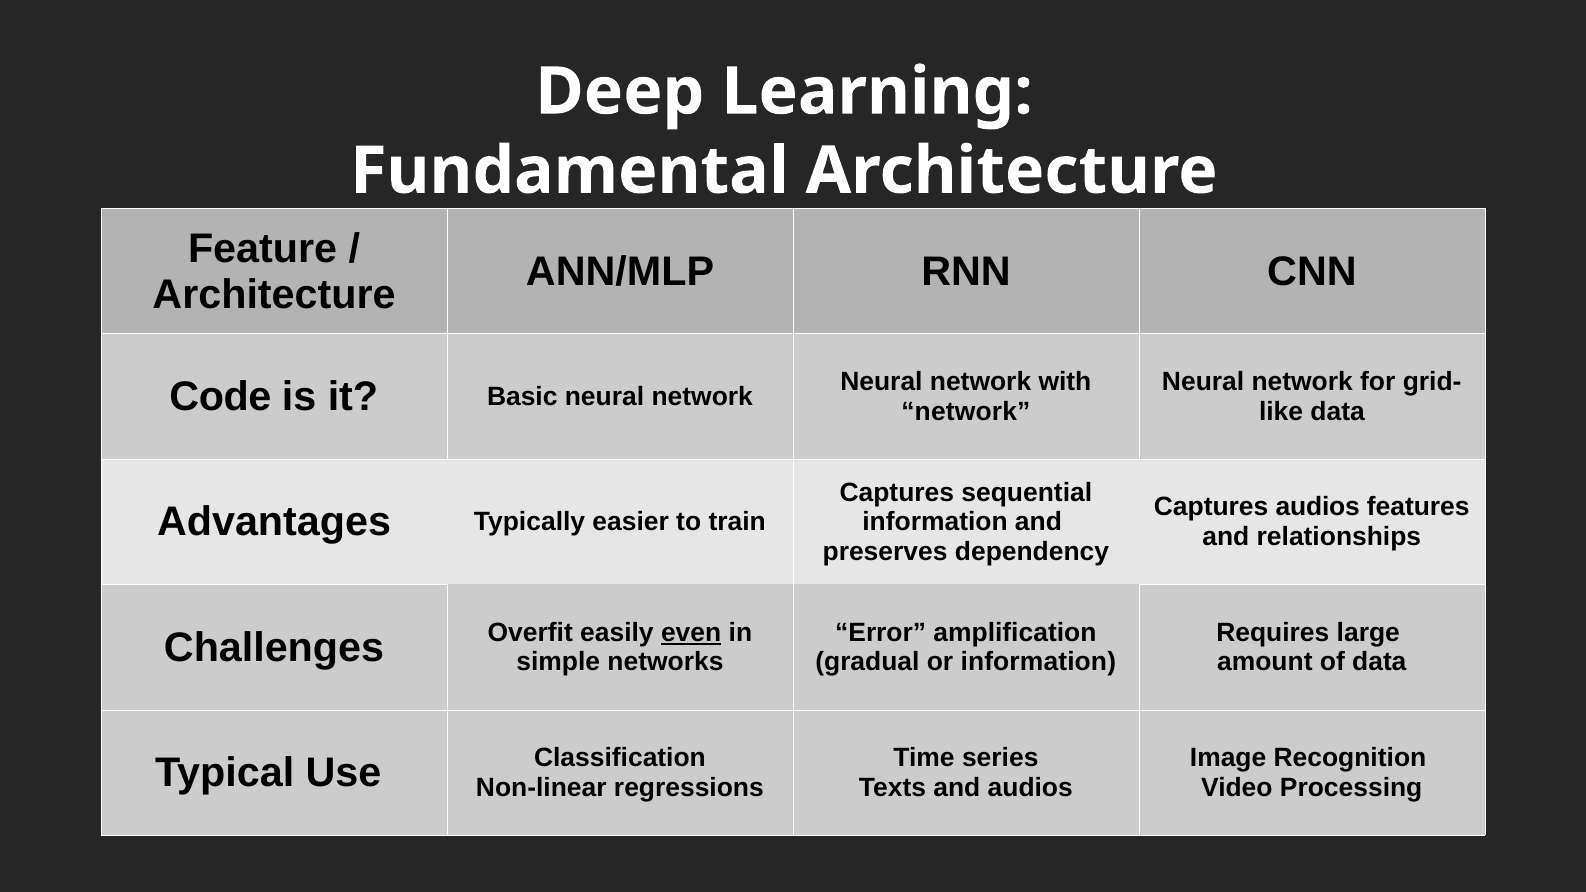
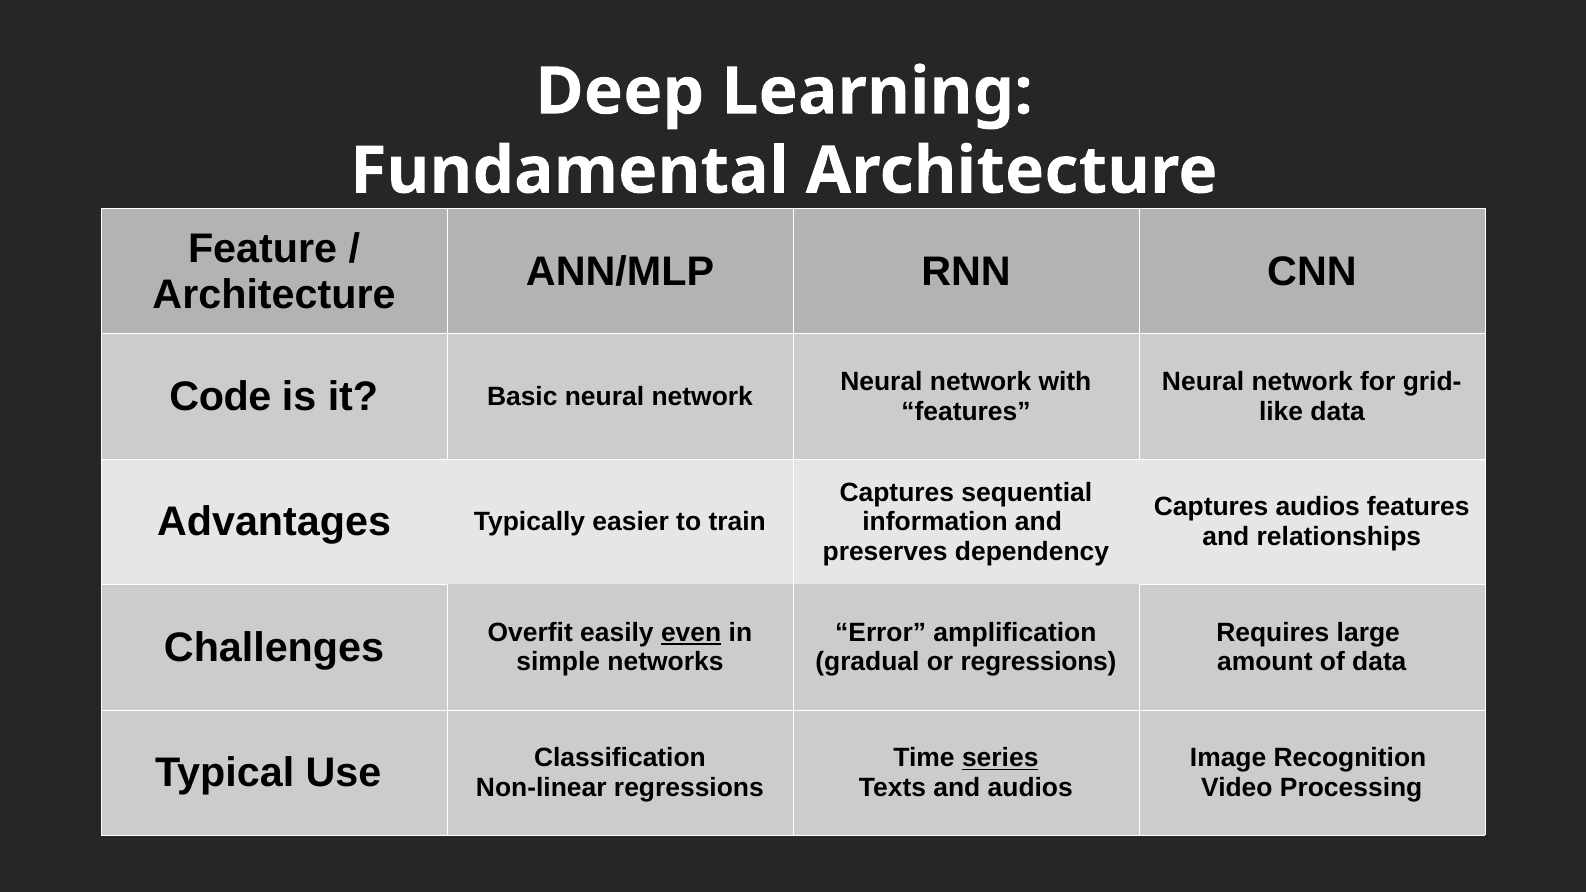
network at (966, 411): network -> features
or information: information -> regressions
series underline: none -> present
